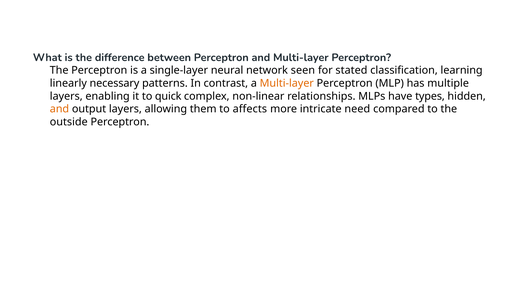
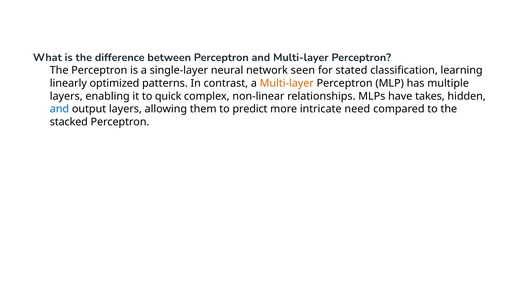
necessary: necessary -> optimized
types: types -> takes
and at (59, 109) colour: orange -> blue
affects: affects -> predict
outside: outside -> stacked
